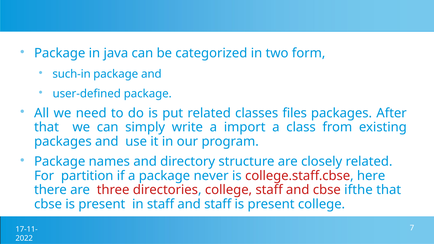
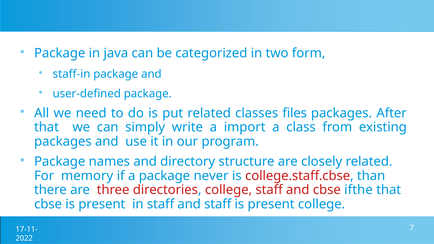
such-in: such-in -> staff-in
partition: partition -> memory
here: here -> than
